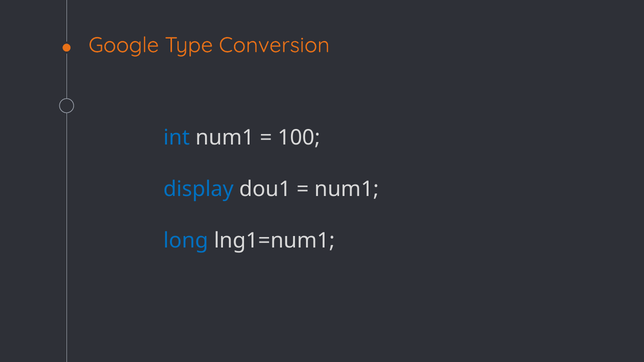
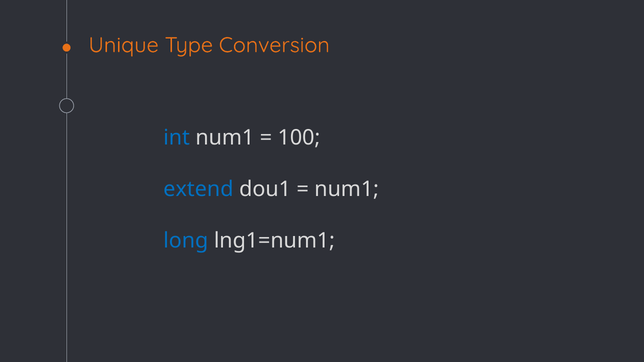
Google: Google -> Unique
display: display -> extend
